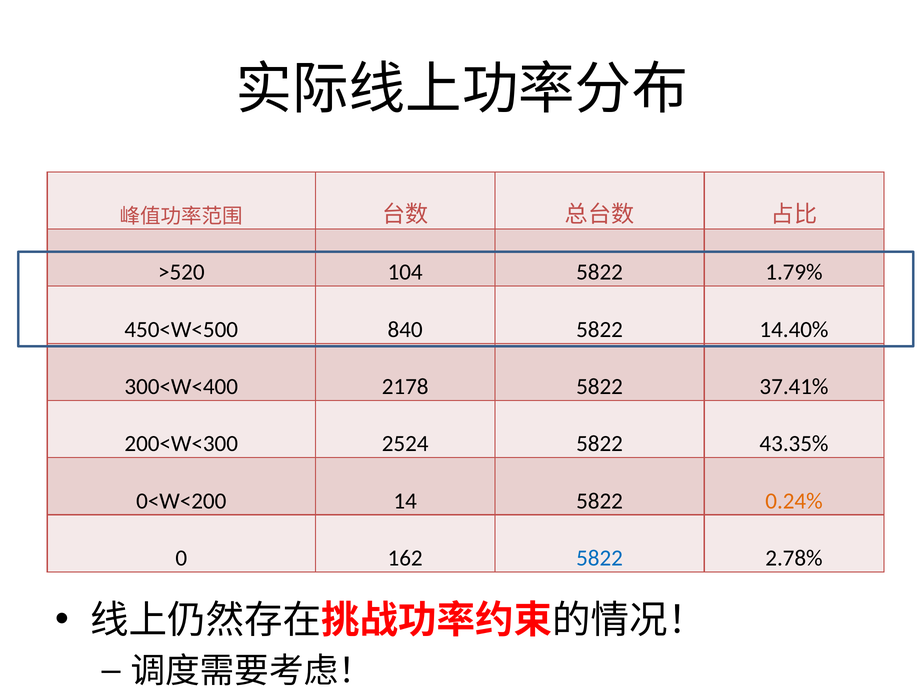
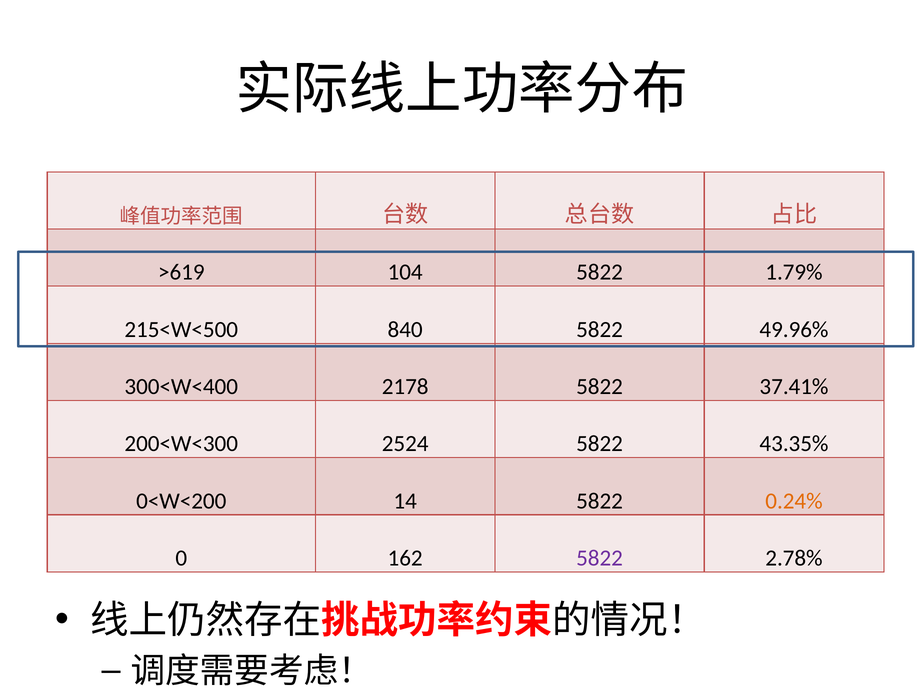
>520: >520 -> >619
450<W<500: 450<W<500 -> 215<W<500
14.40%: 14.40% -> 49.96%
5822 at (600, 558) colour: blue -> purple
